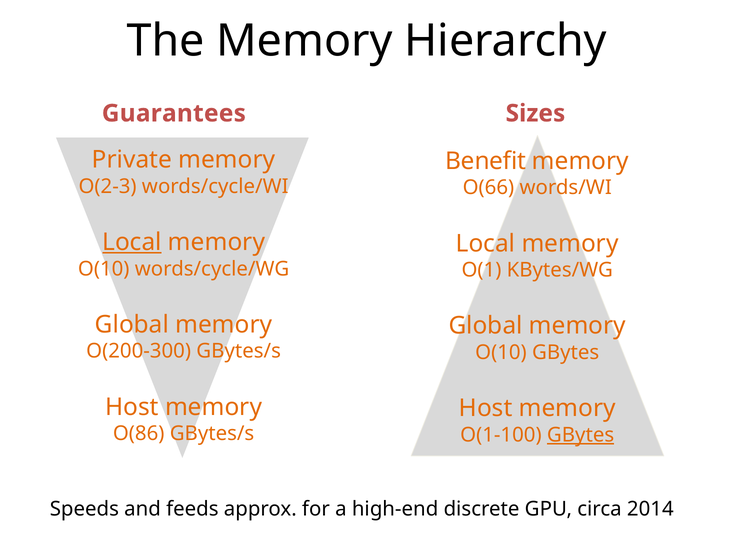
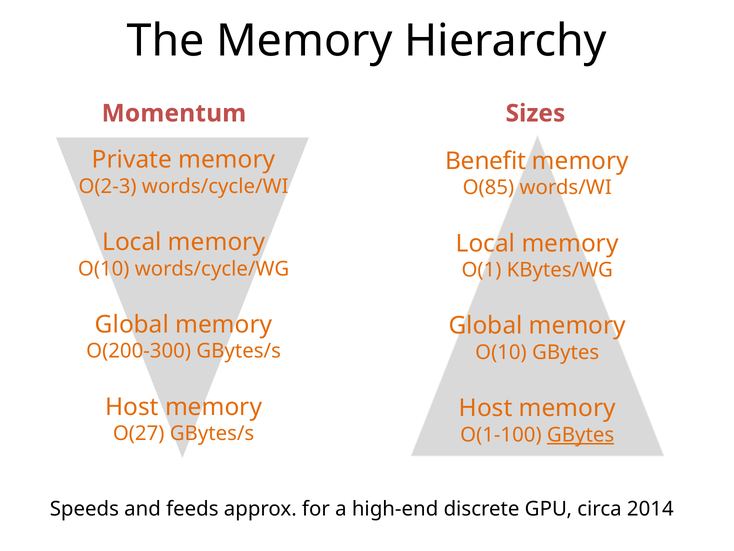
Guarantees: Guarantees -> Momentum
O(66: O(66 -> O(85
Local at (132, 242) underline: present -> none
O(86: O(86 -> O(27
